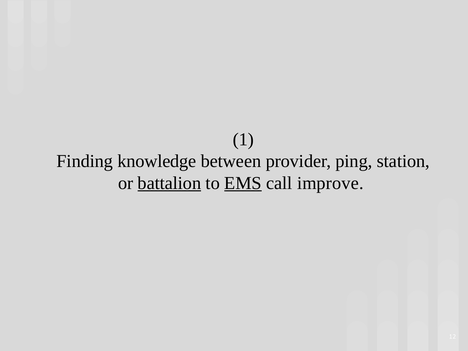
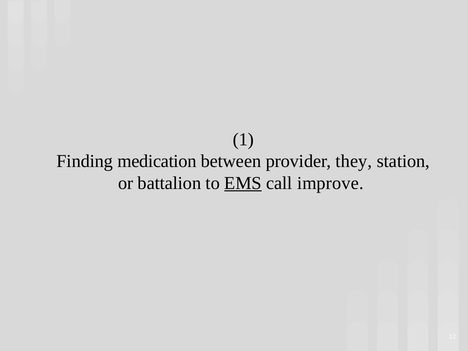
knowledge: knowledge -> medication
ping: ping -> they
battalion underline: present -> none
